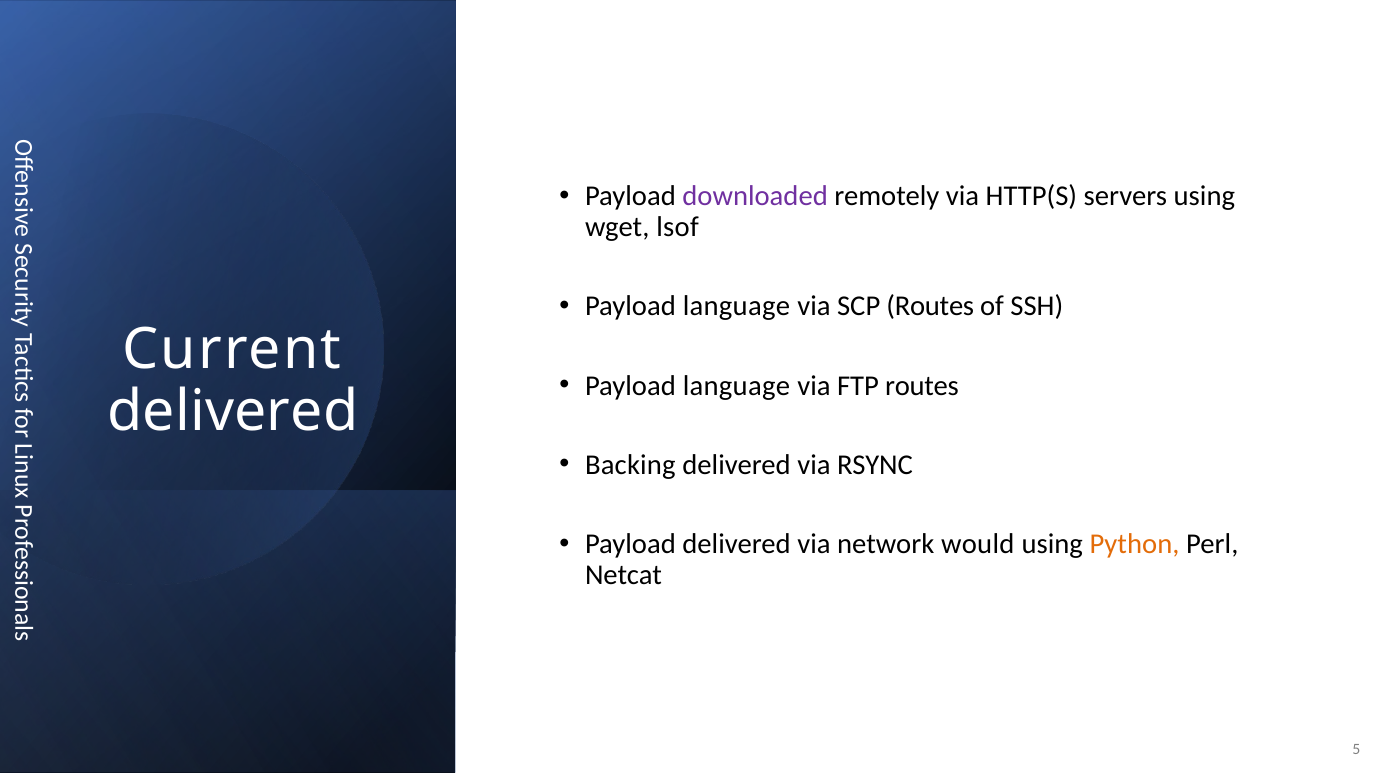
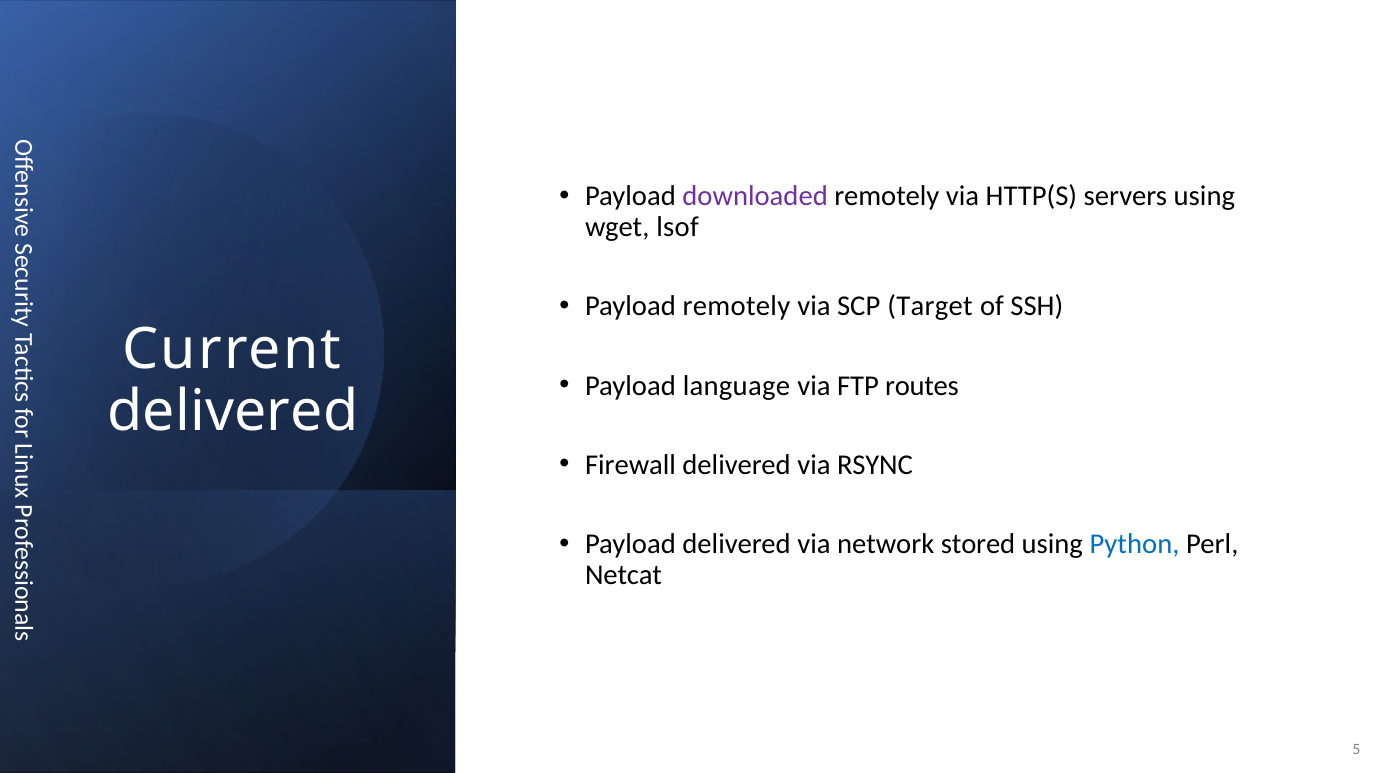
language at (736, 307): language -> remotely
SCP Routes: Routes -> Target
Backing: Backing -> Firewall
would: would -> stored
Python colour: orange -> blue
